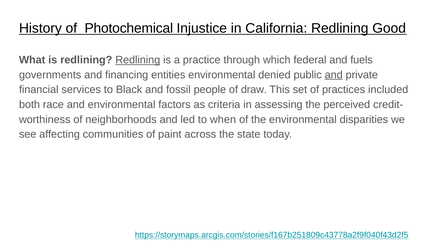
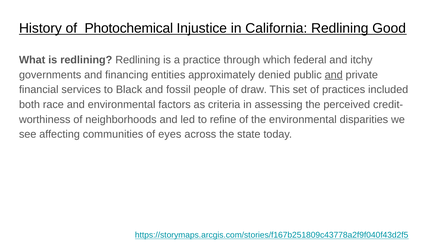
Redlining at (138, 60) underline: present -> none
fuels: fuels -> itchy
entities environmental: environmental -> approximately
when: when -> refine
paint: paint -> eyes
